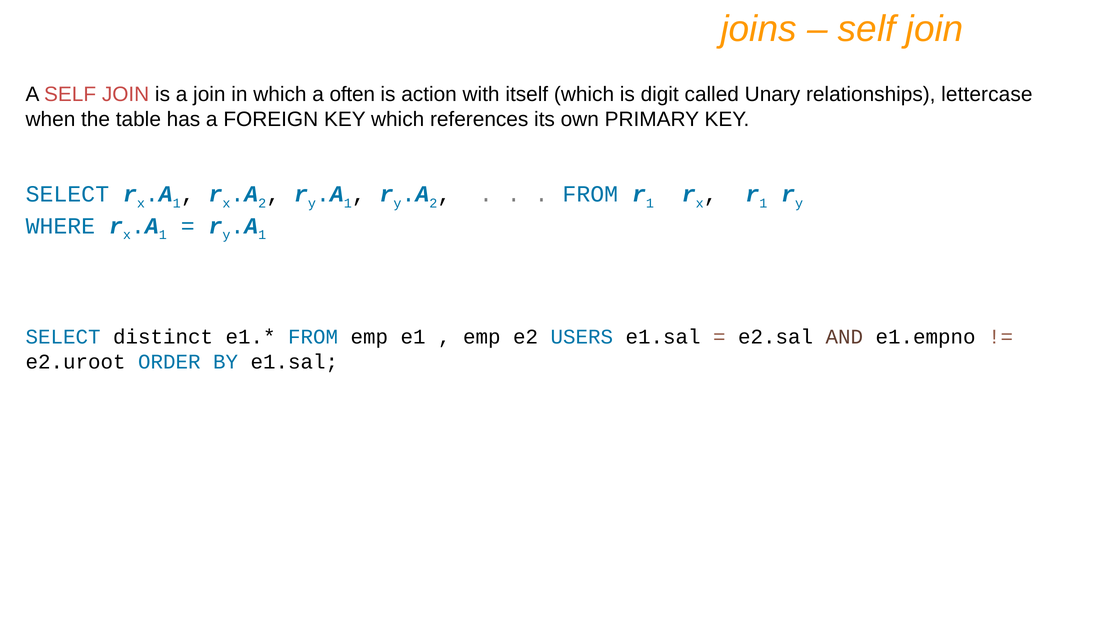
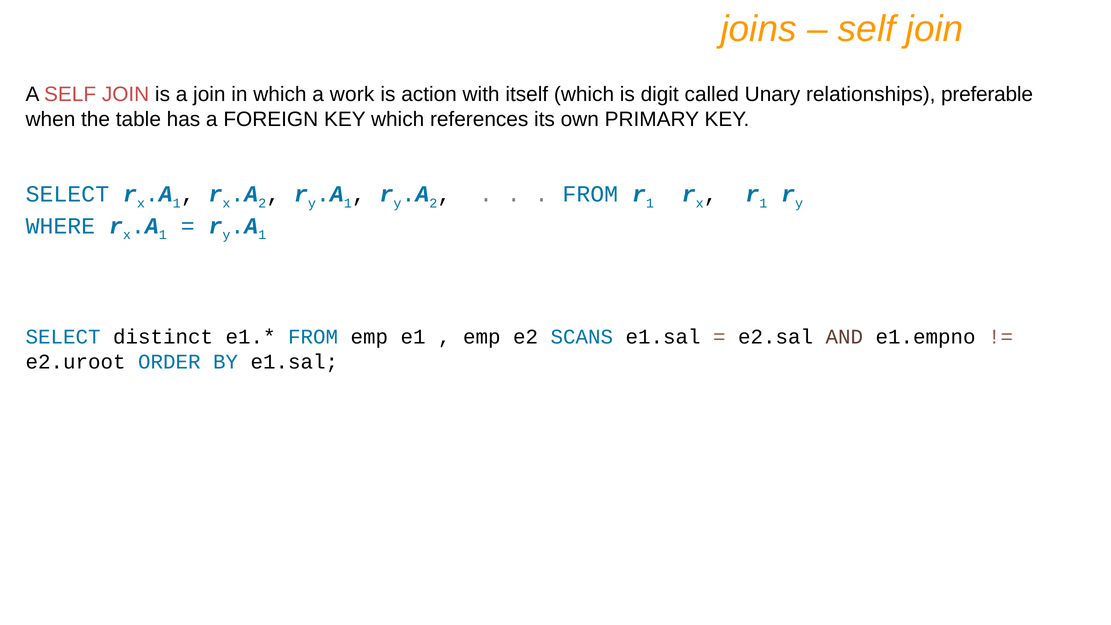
often: often -> work
lettercase: lettercase -> preferable
USERS: USERS -> SCANS
